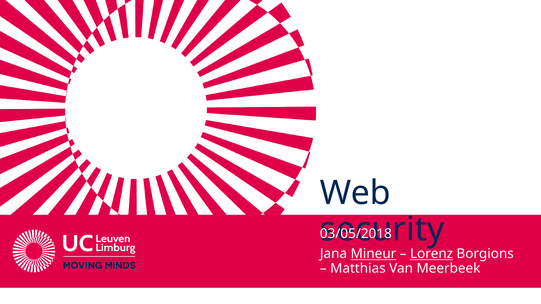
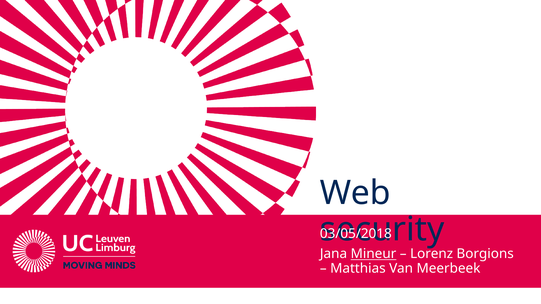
Lorenz underline: present -> none
